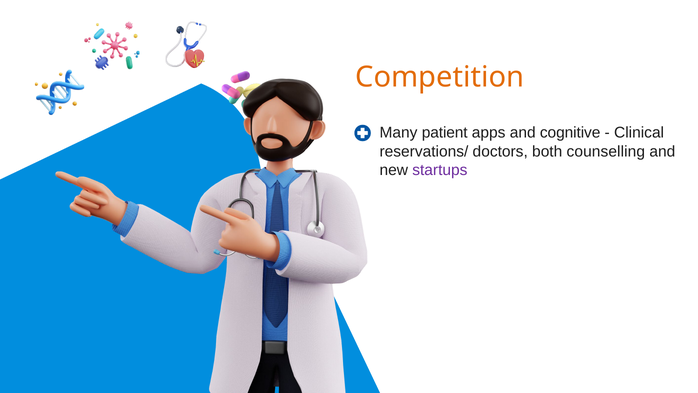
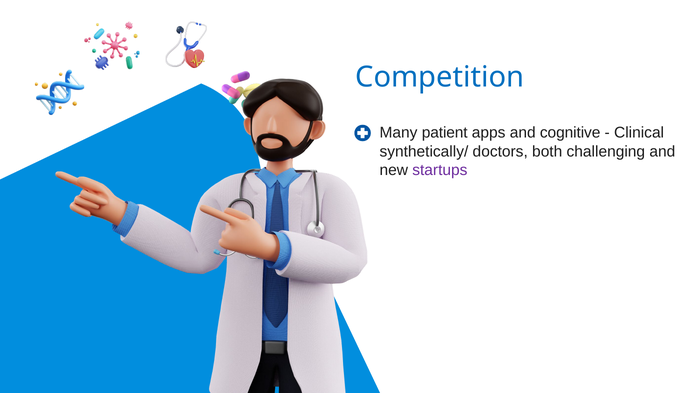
Competition colour: orange -> blue
reservations/: reservations/ -> synthetically/
counselling: counselling -> challenging
